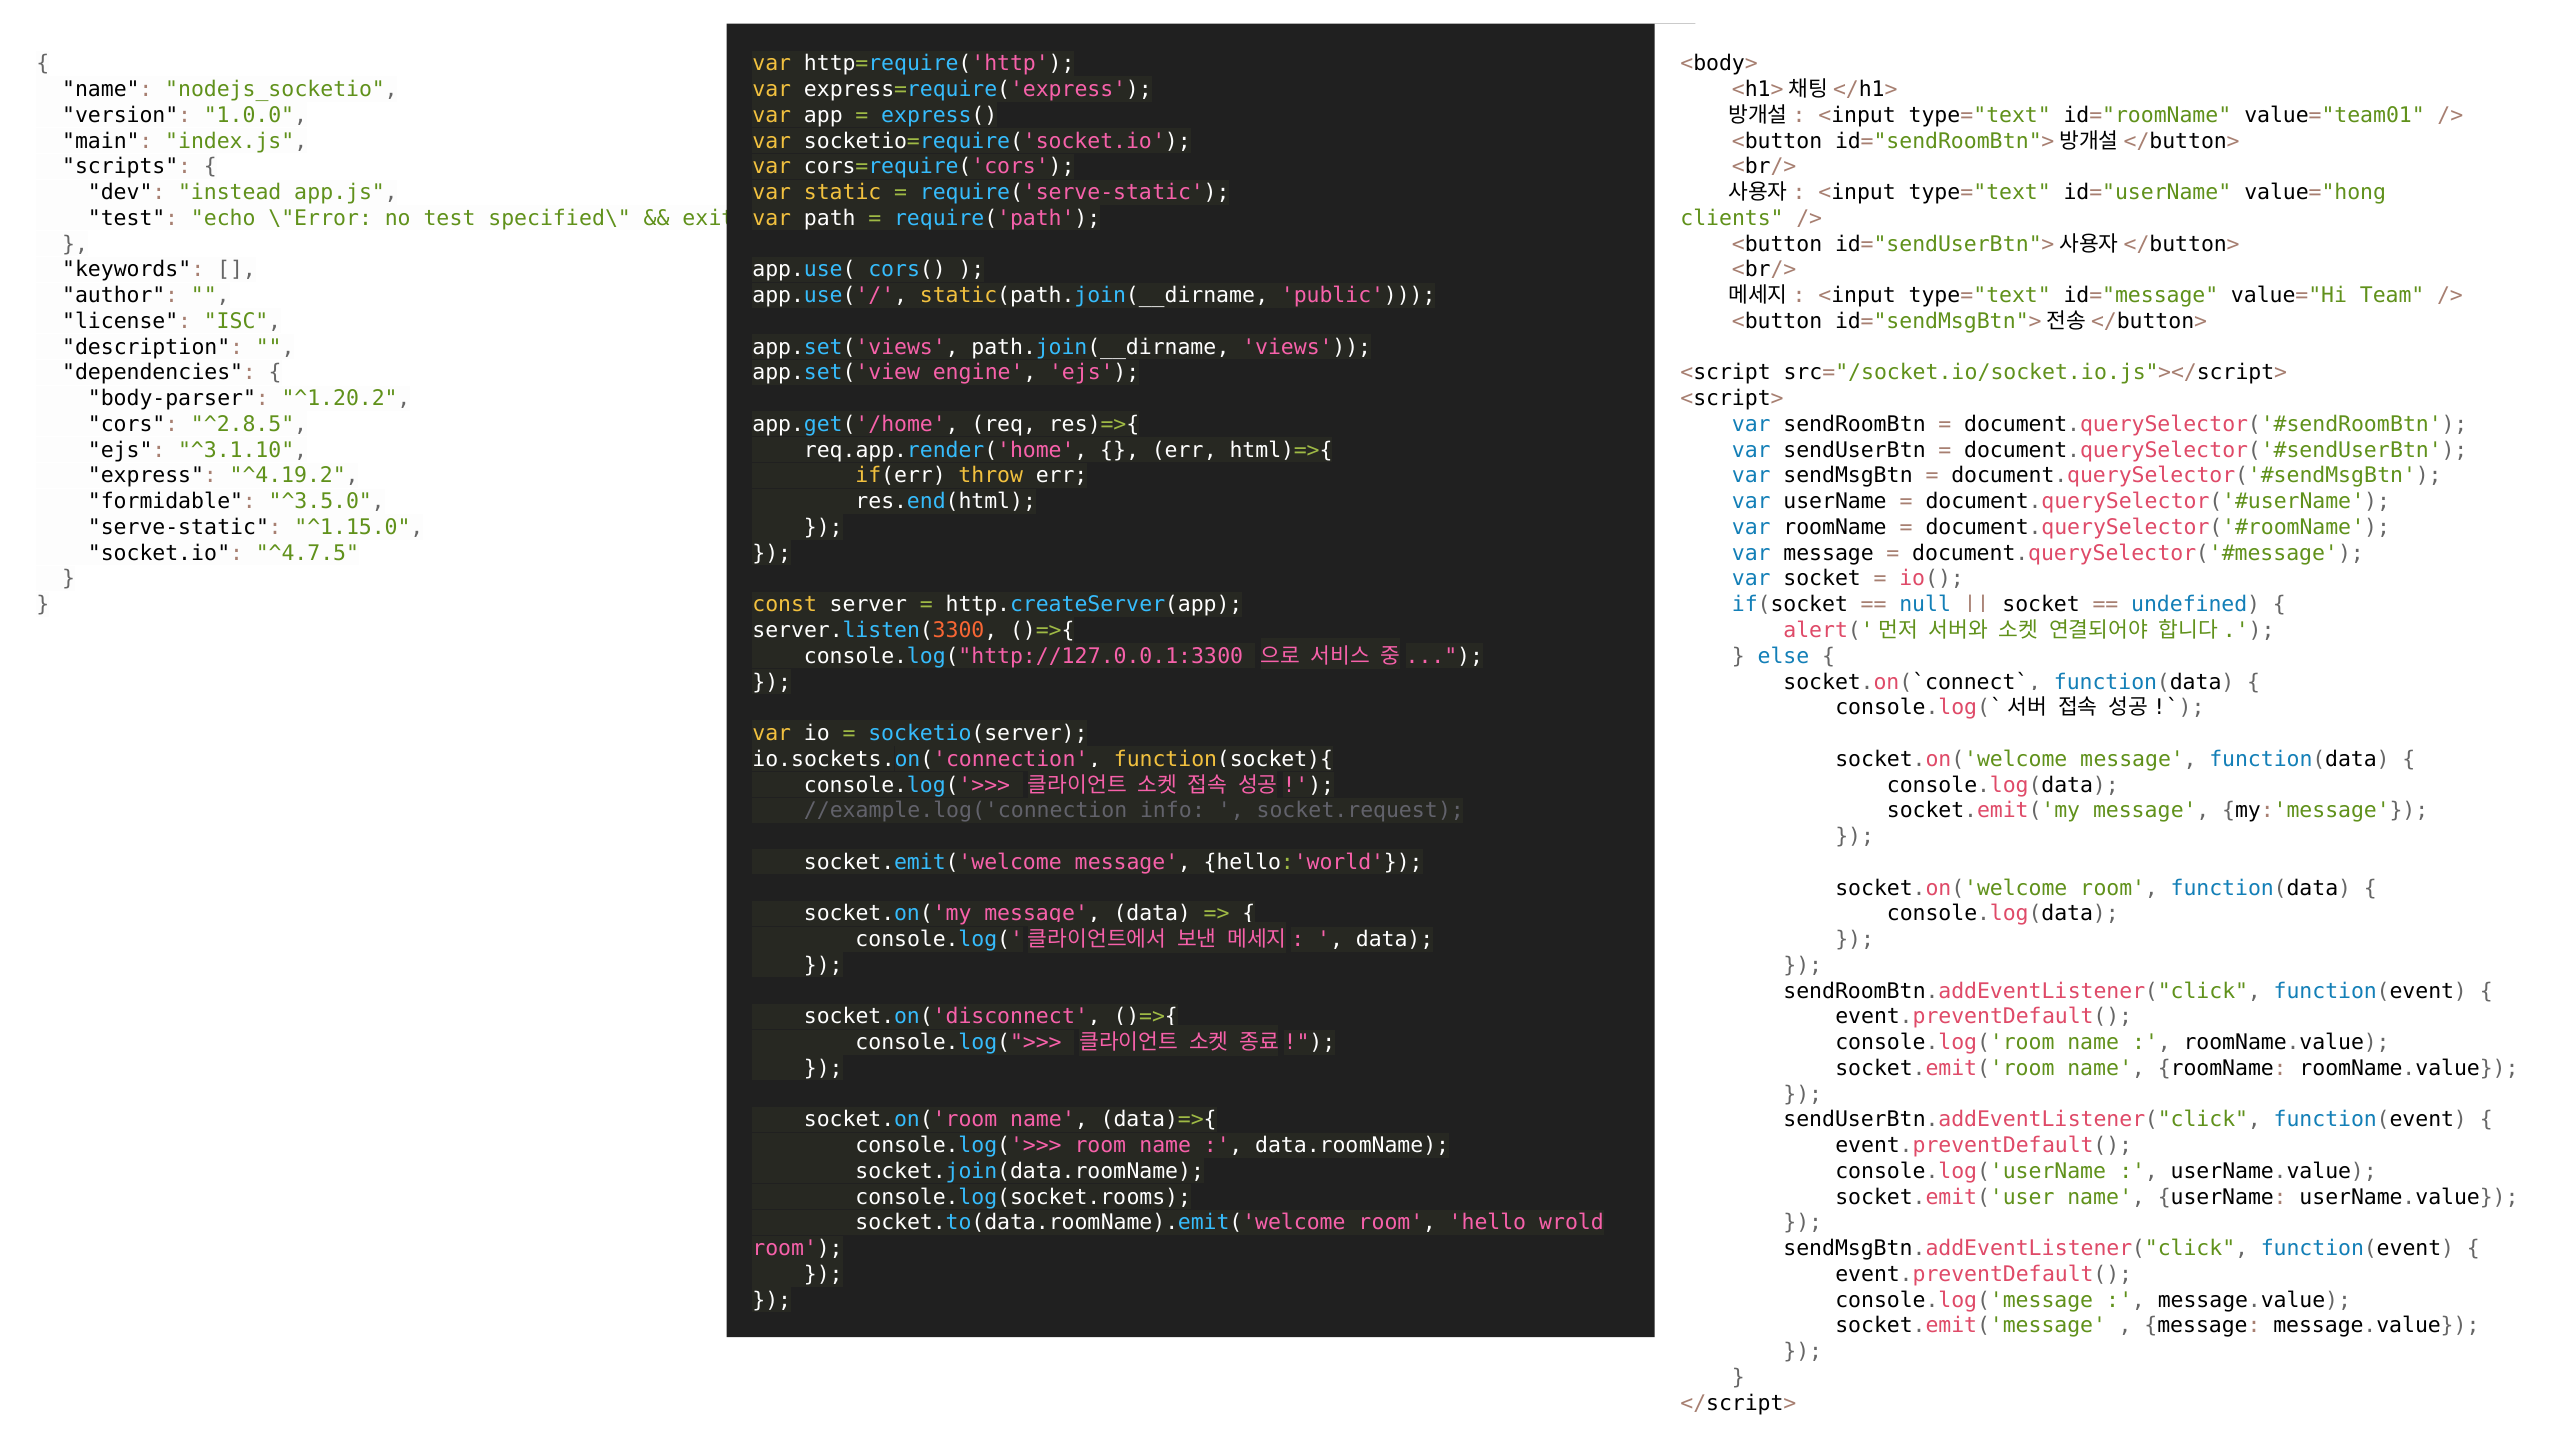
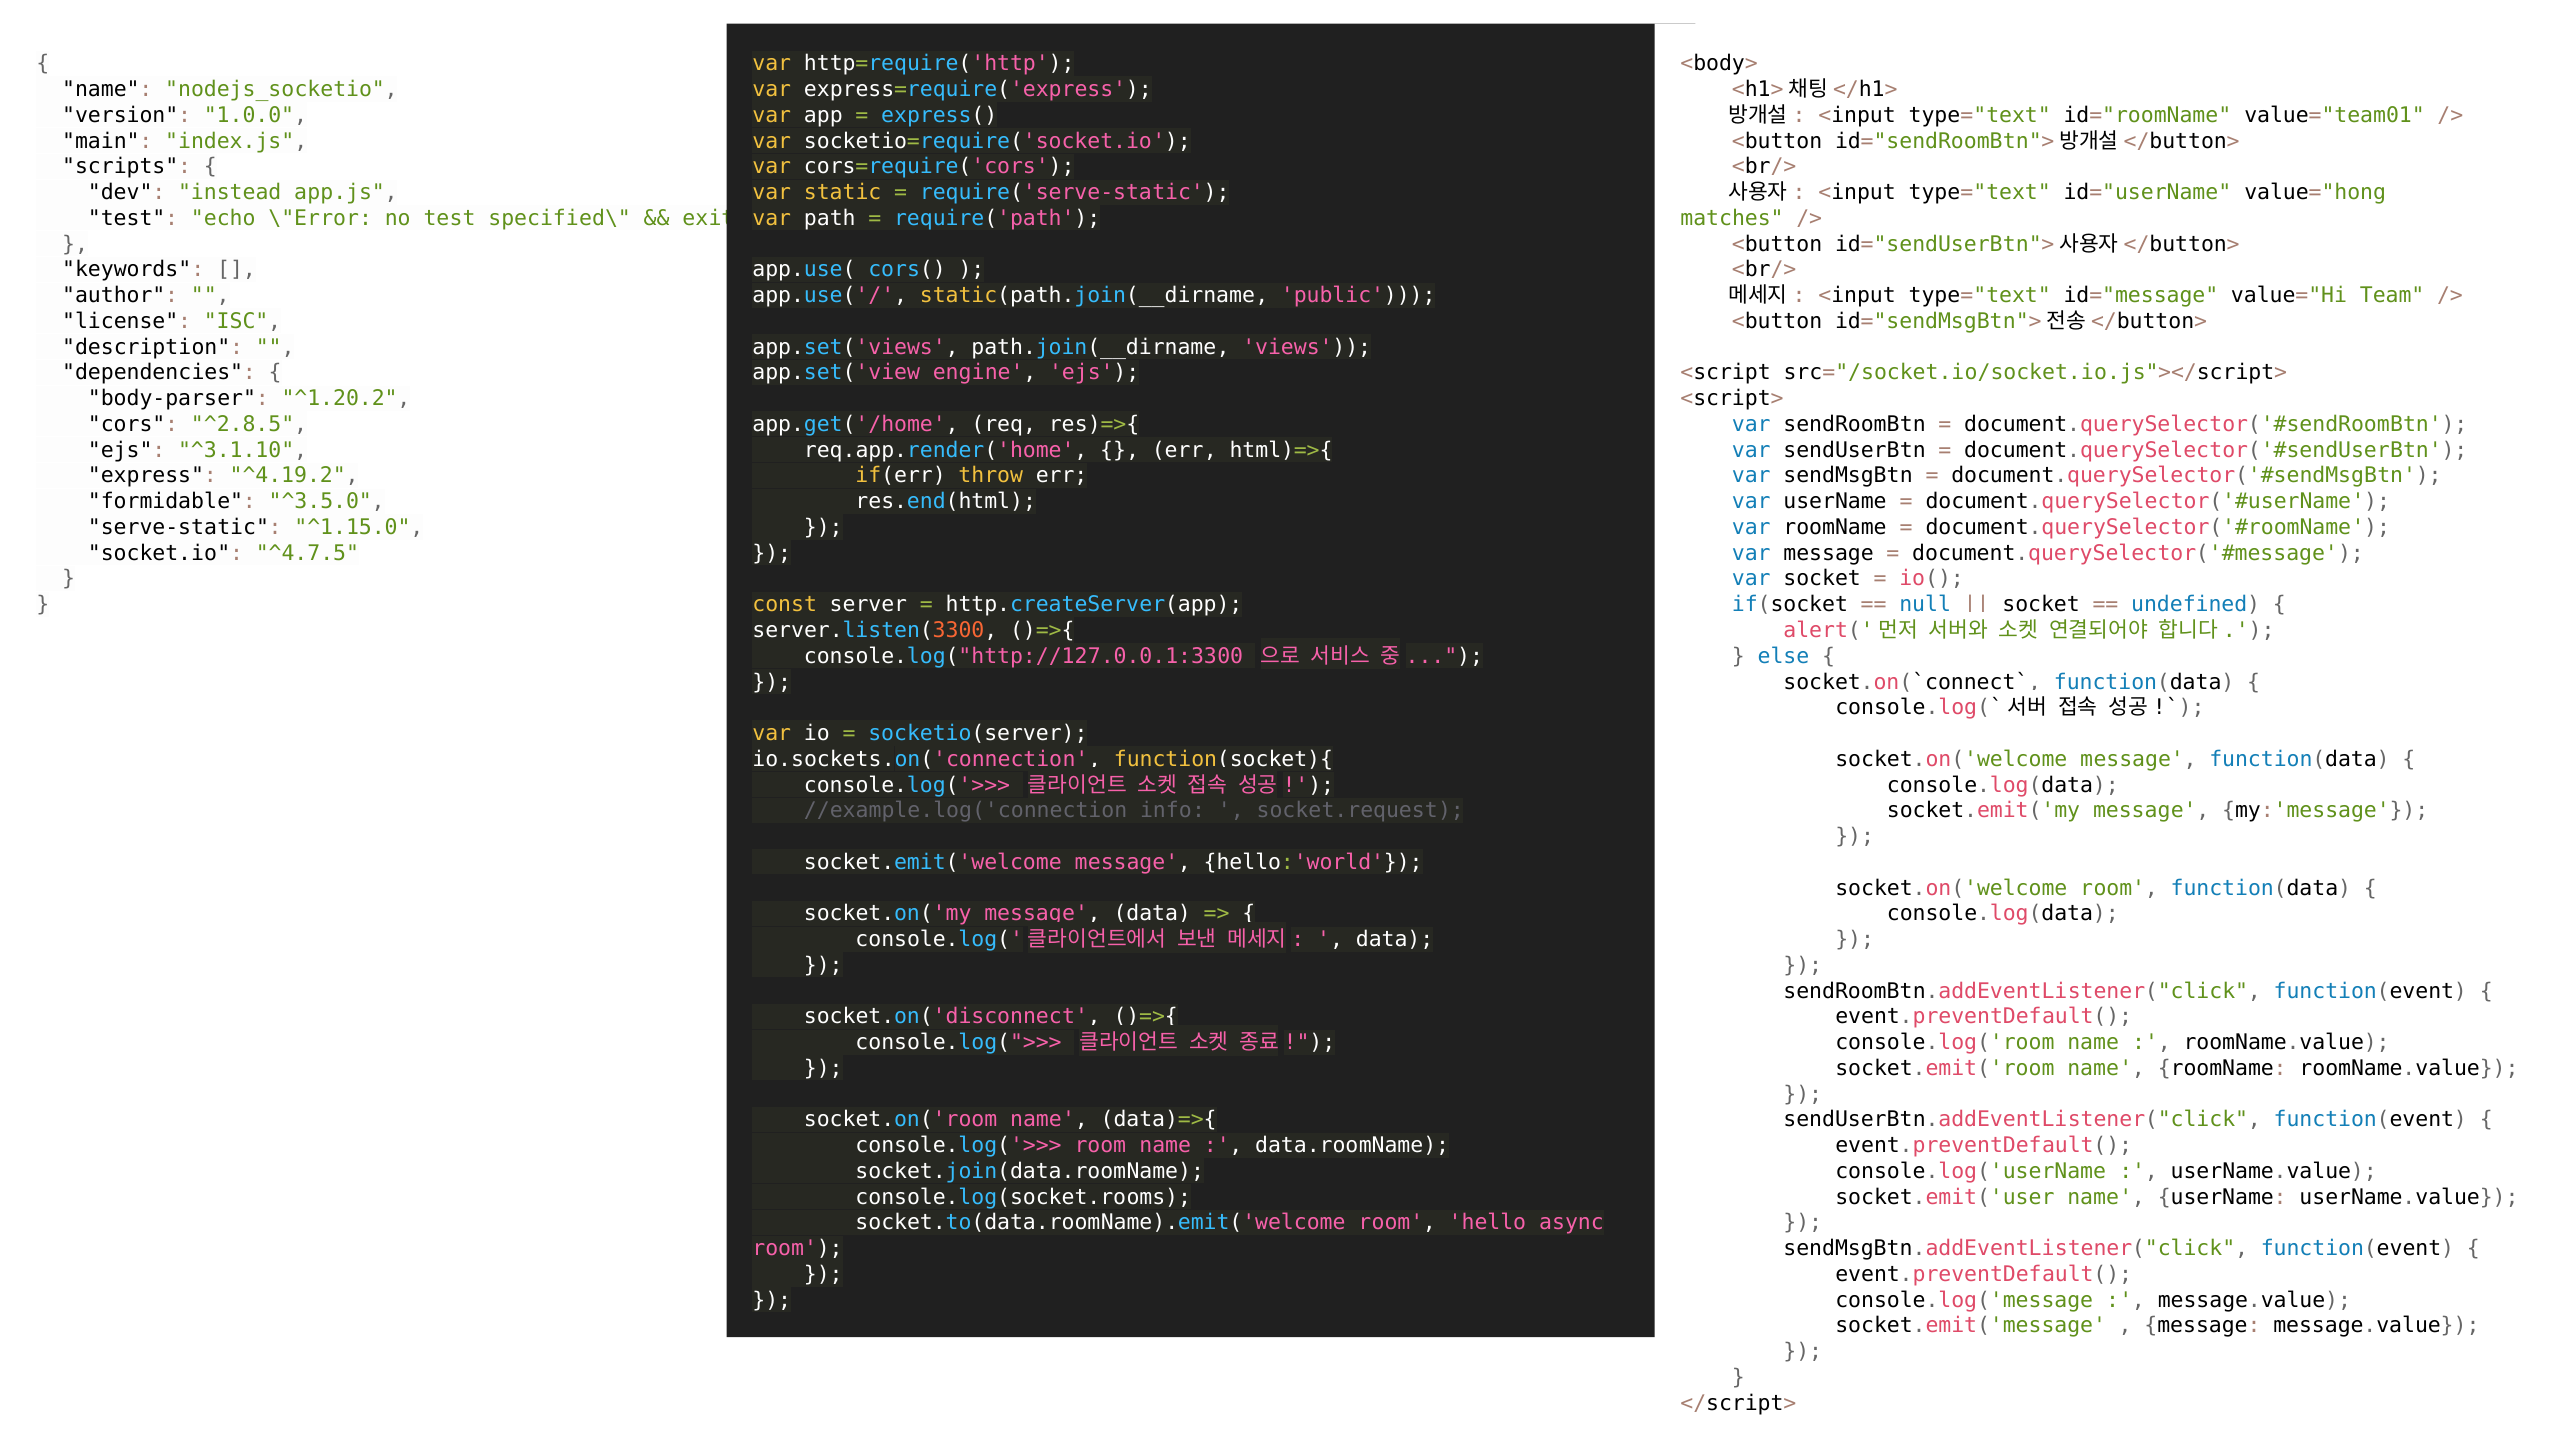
clients: clients -> matches
wrold: wrold -> async
